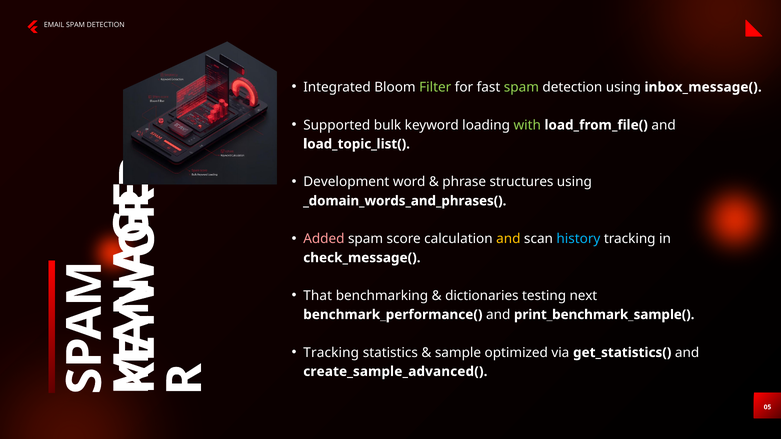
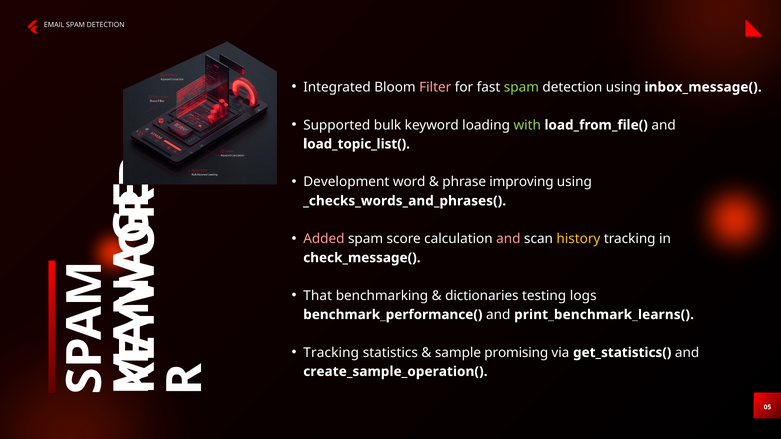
Filter colour: light green -> pink
structures: structures -> improving
_domain_words_and_phrases(: _domain_words_and_phrases( -> _checks_words_and_phrases(
and at (508, 239) colour: yellow -> pink
history colour: light blue -> yellow
next: next -> logs
print_benchmark_sample(: print_benchmark_sample( -> print_benchmark_learns(
optimized: optimized -> promising
create_sample_advanced(: create_sample_advanced( -> create_sample_operation(
